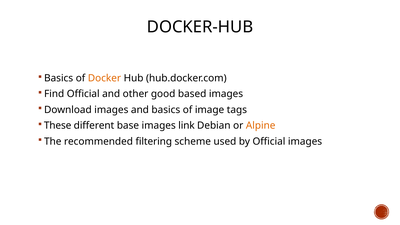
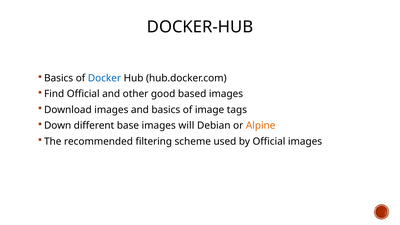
Docker colour: orange -> blue
These: These -> Down
link: link -> will
